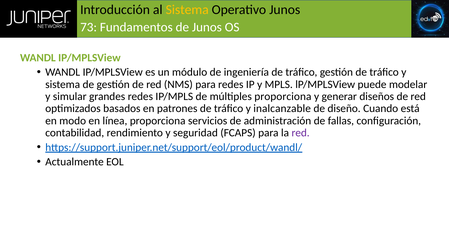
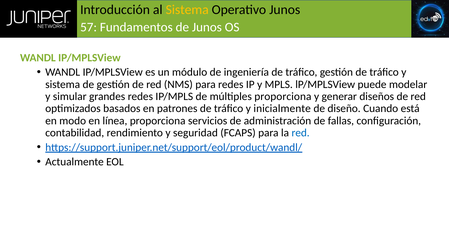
73: 73 -> 57
inalcanzable: inalcanzable -> inicialmente
red at (301, 133) colour: purple -> blue
